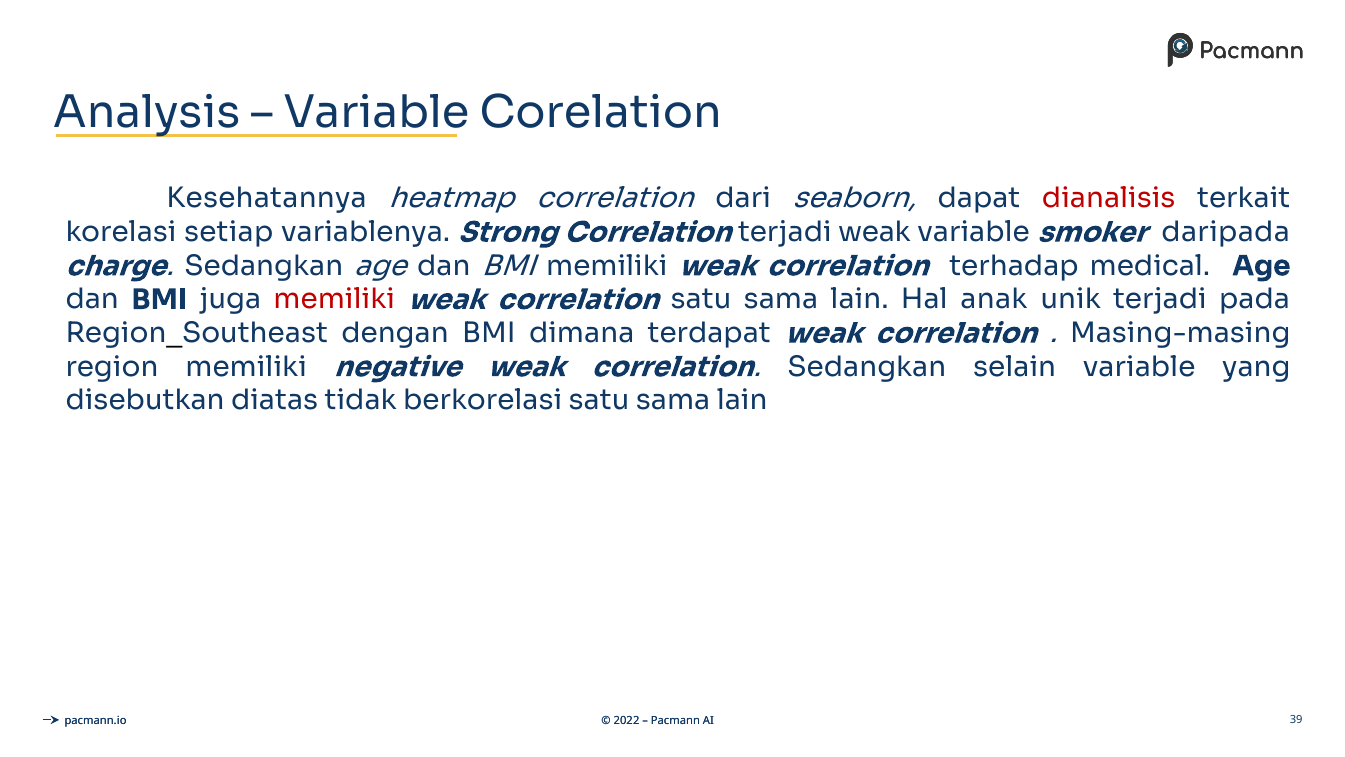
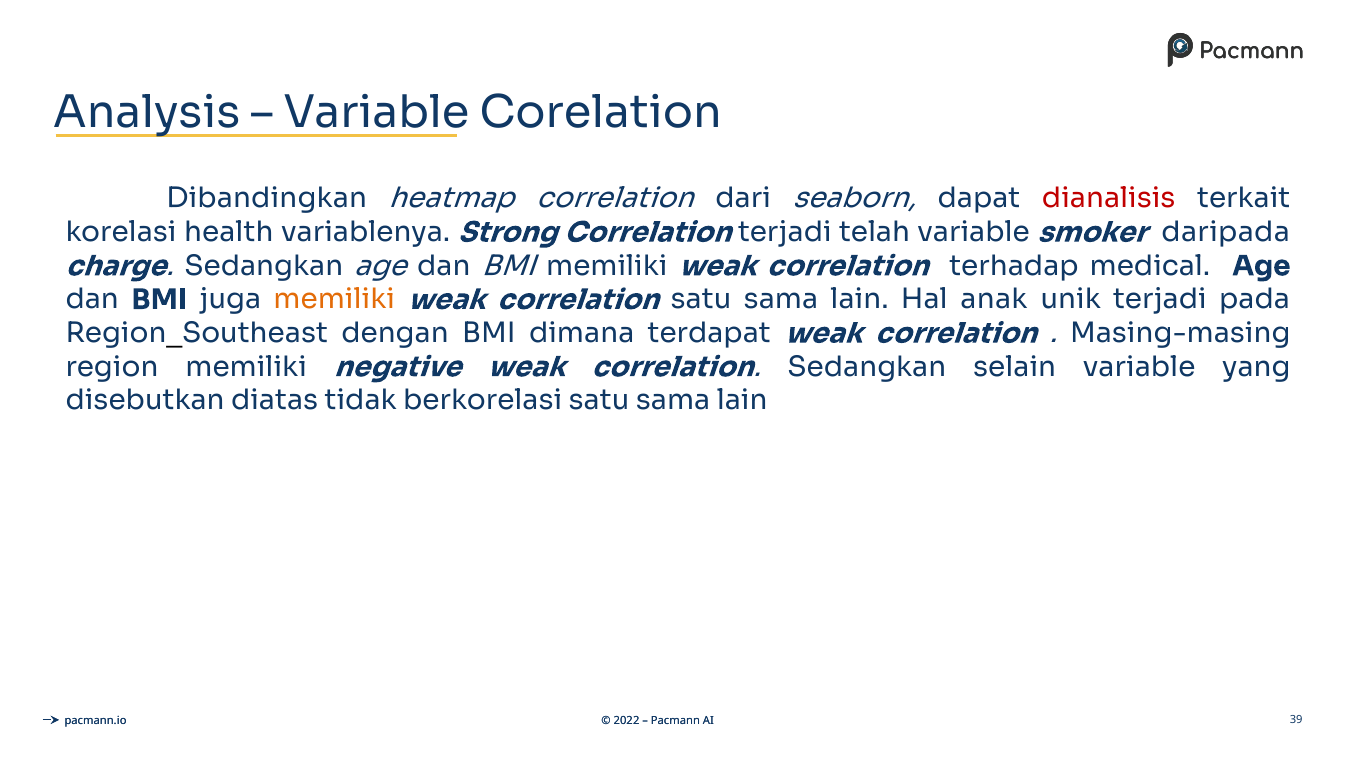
Kesehatannya: Kesehatannya -> Dibandingkan
terjadi weak: weak -> telah
setiap: setiap -> health
memiliki at (334, 299) colour: red -> orange
